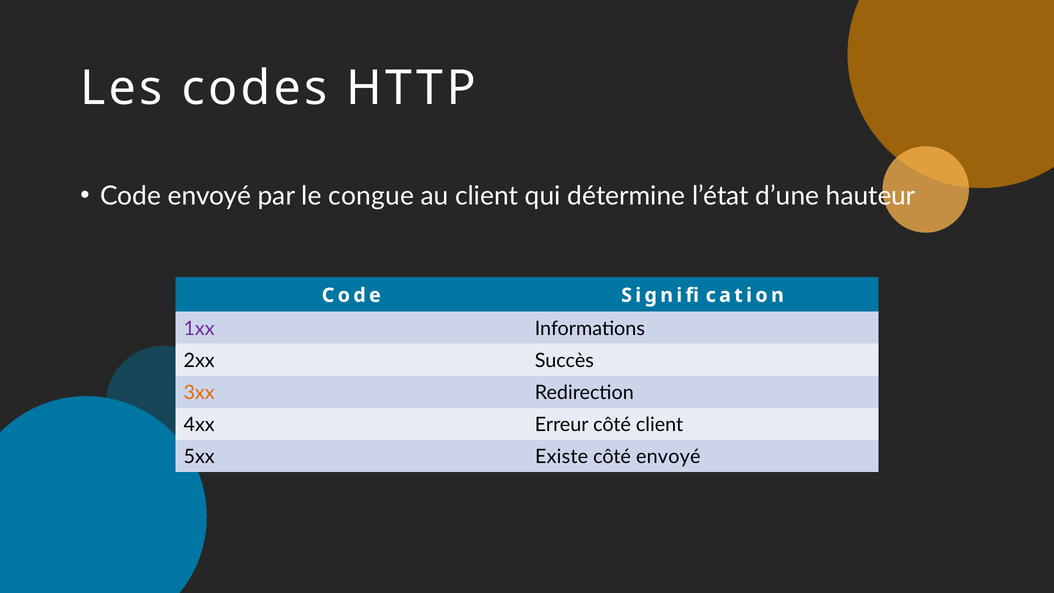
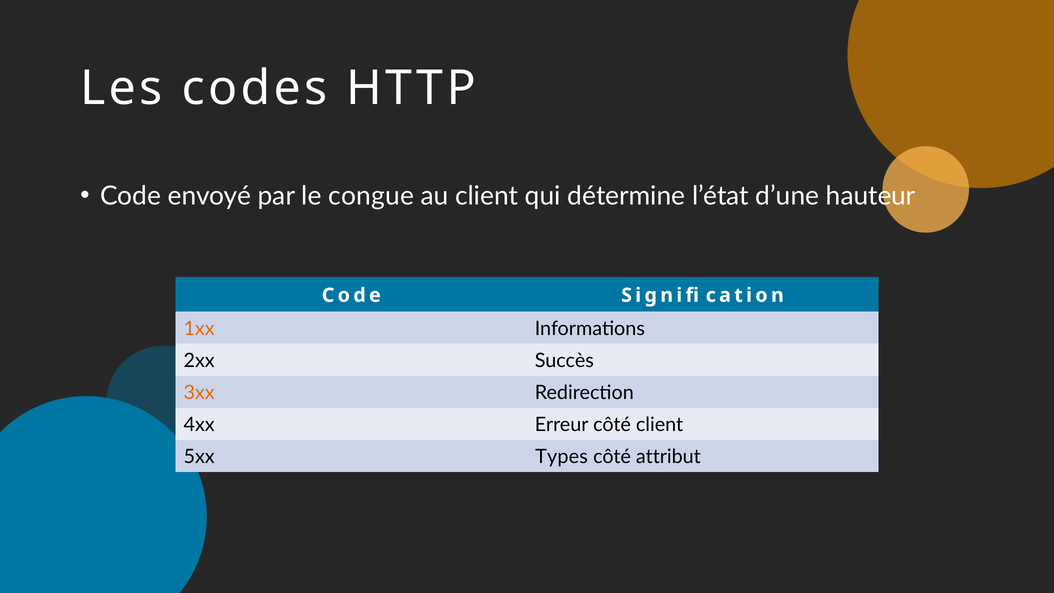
1xx colour: purple -> orange
Existe: Existe -> Types
côté envoyé: envoyé -> attribut
